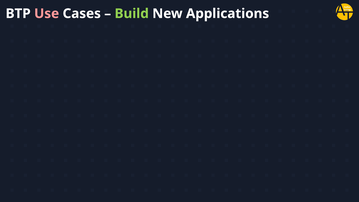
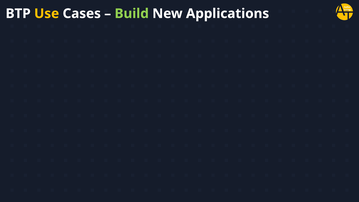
Use colour: pink -> yellow
